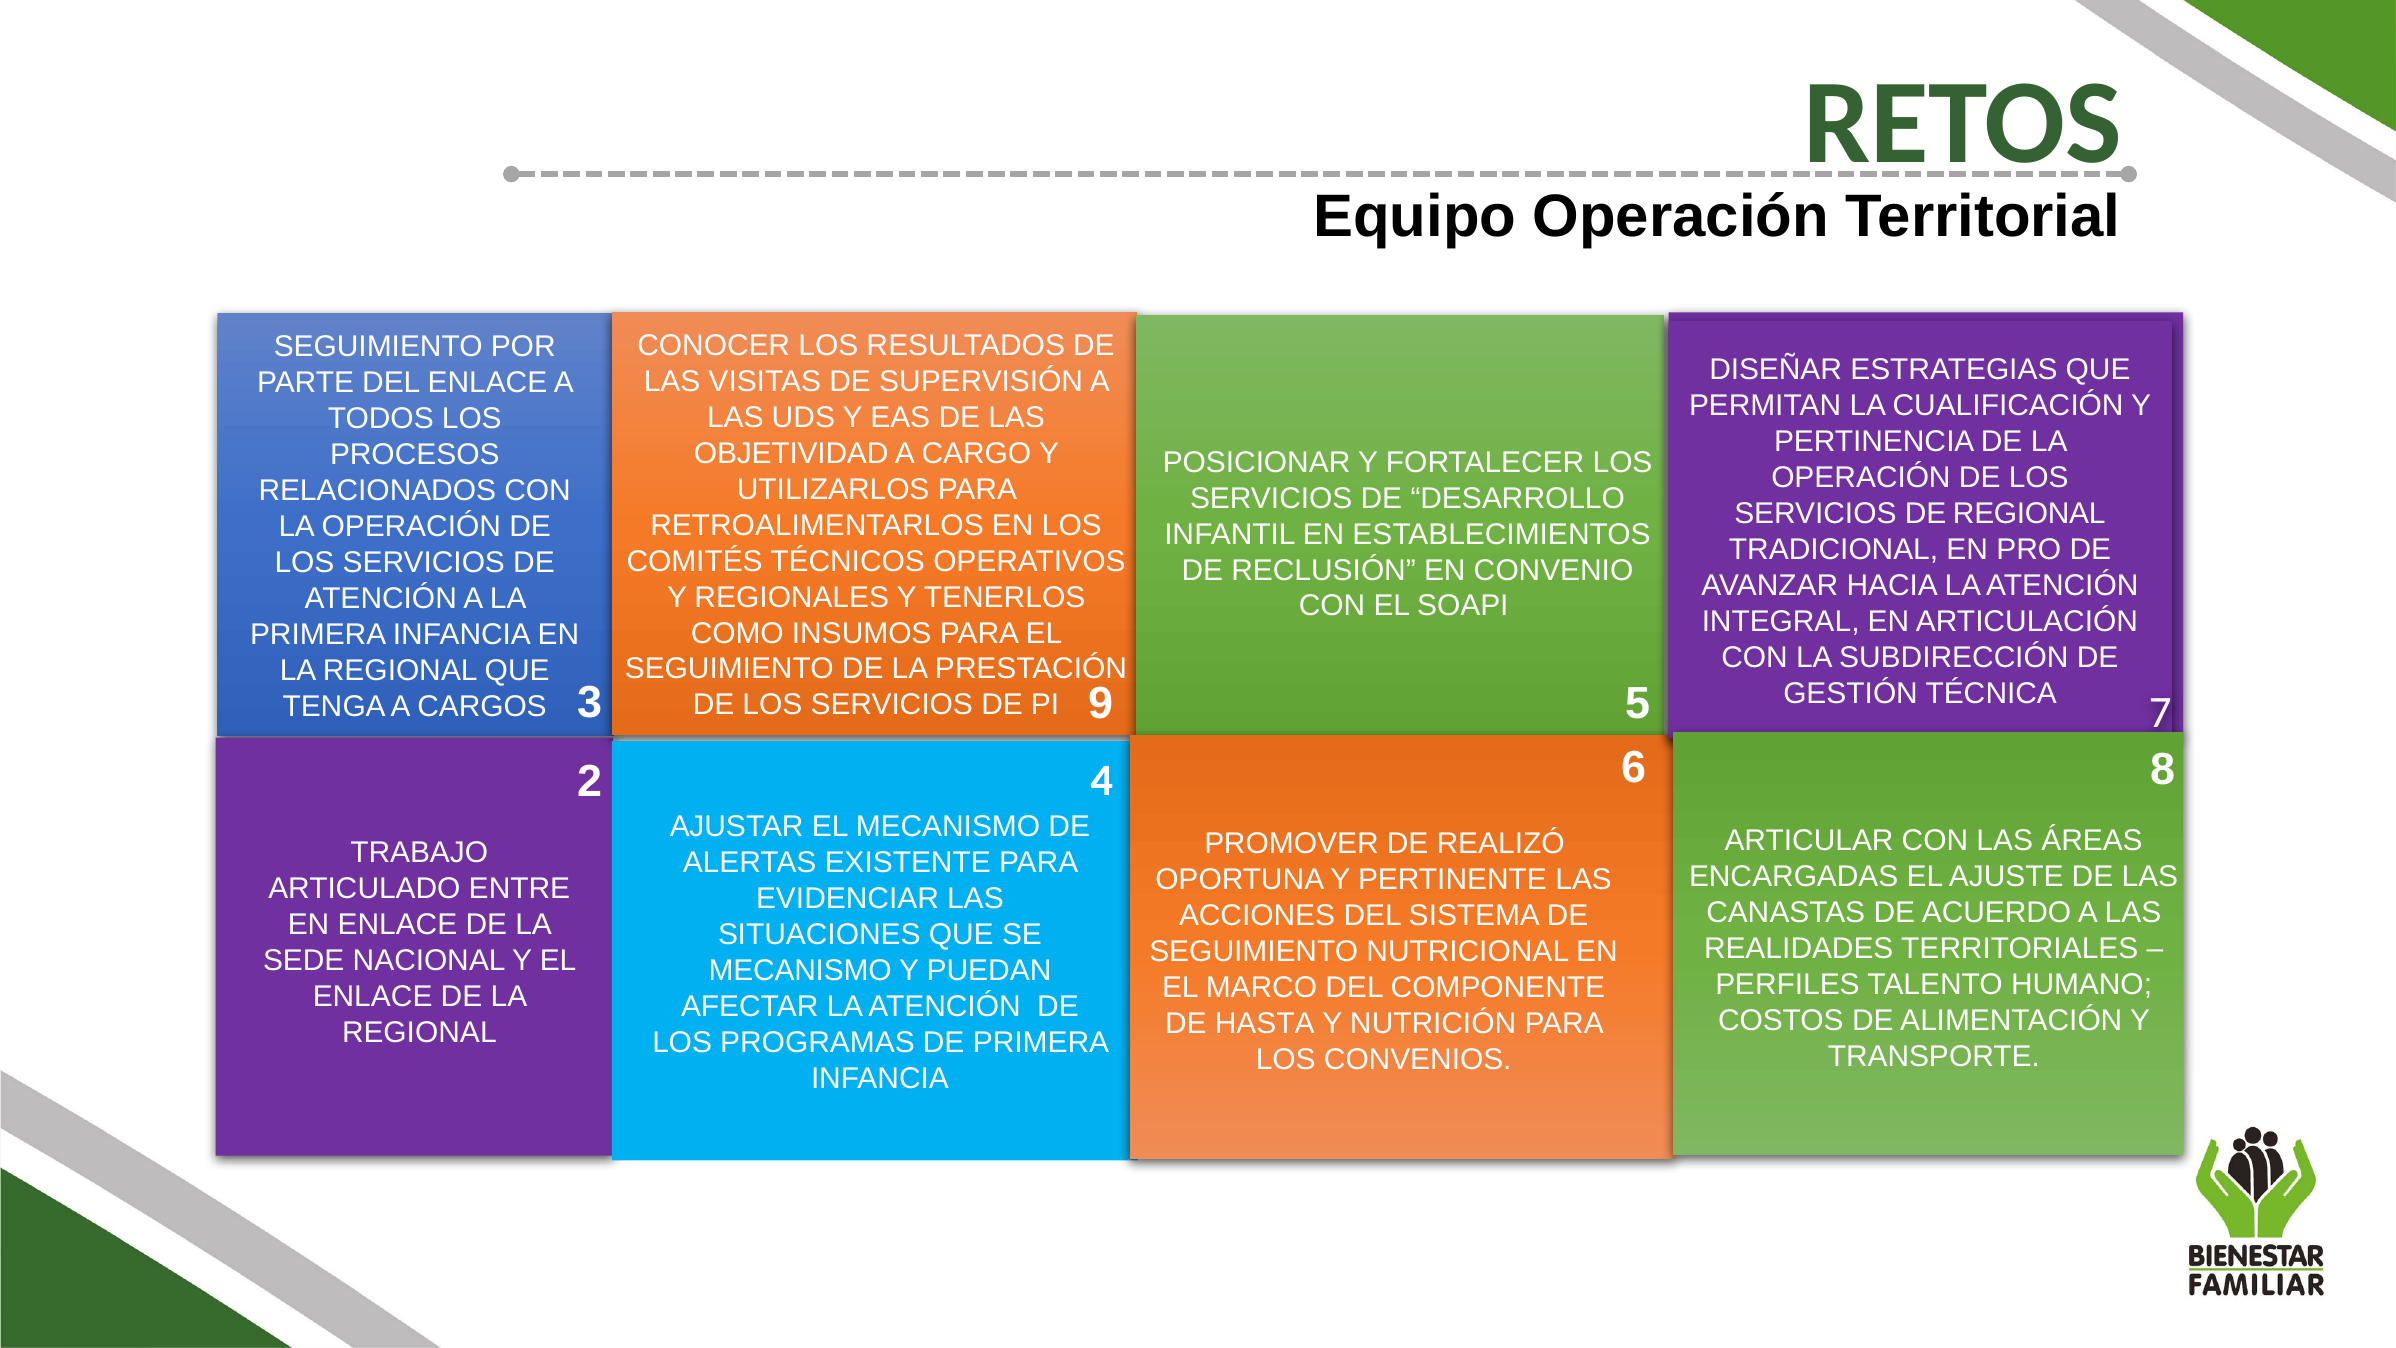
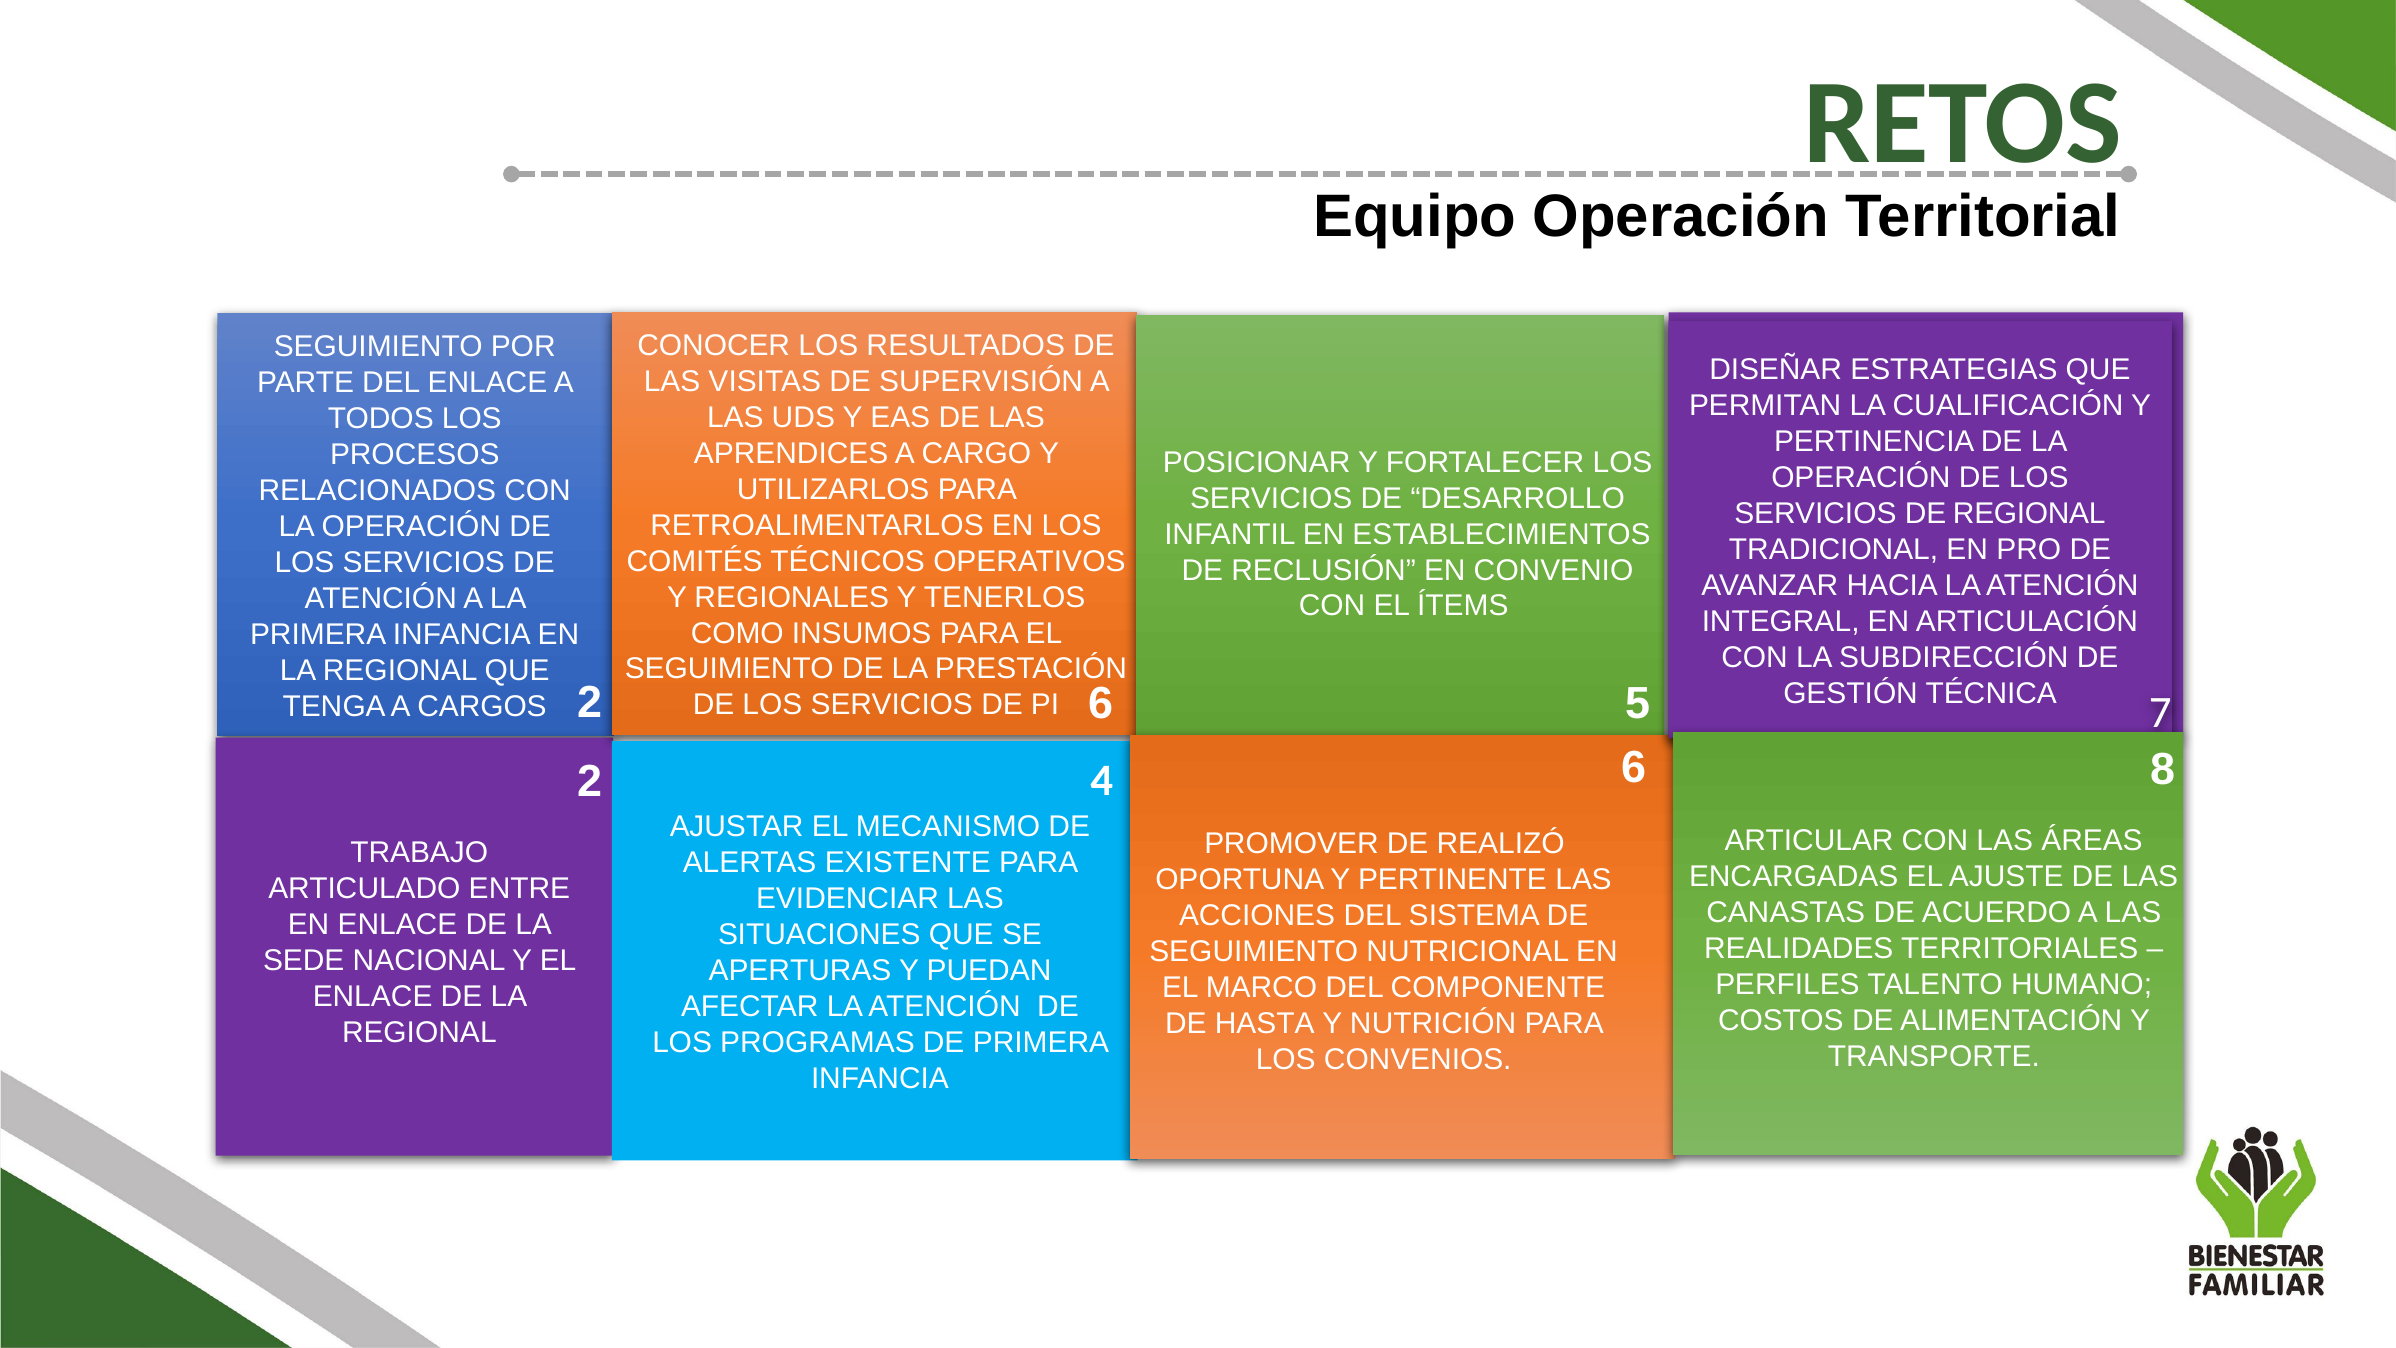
OBJETIVIDAD: OBJETIVIDAD -> APRENDICES
SOAPI: SOAPI -> ÍTEMS
PI 9: 9 -> 6
CARGOS 3: 3 -> 2
MECANISMO at (800, 971): MECANISMO -> APERTURAS
